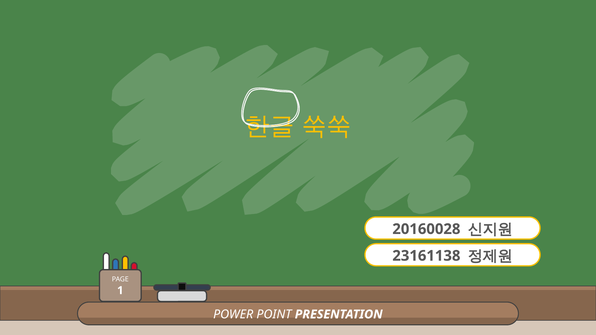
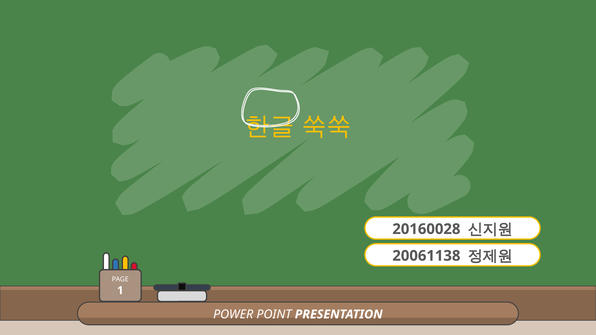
23161138: 23161138 -> 20061138
